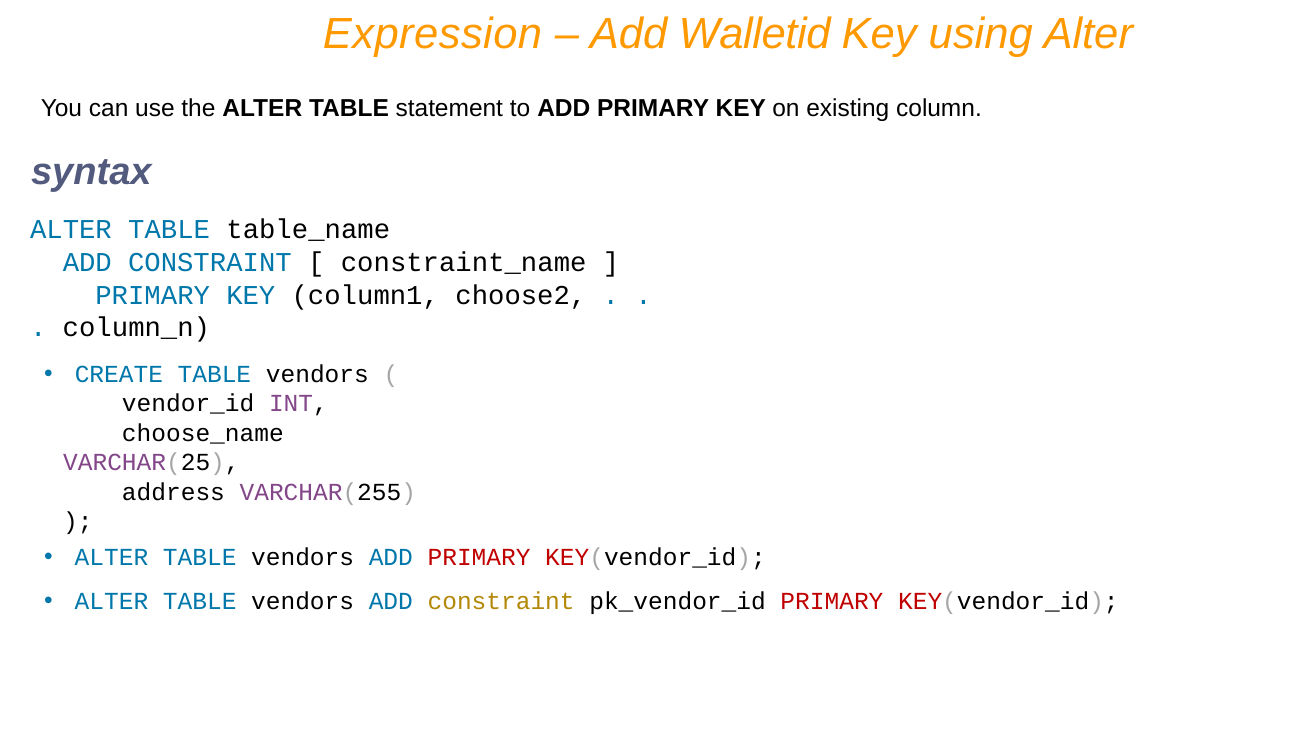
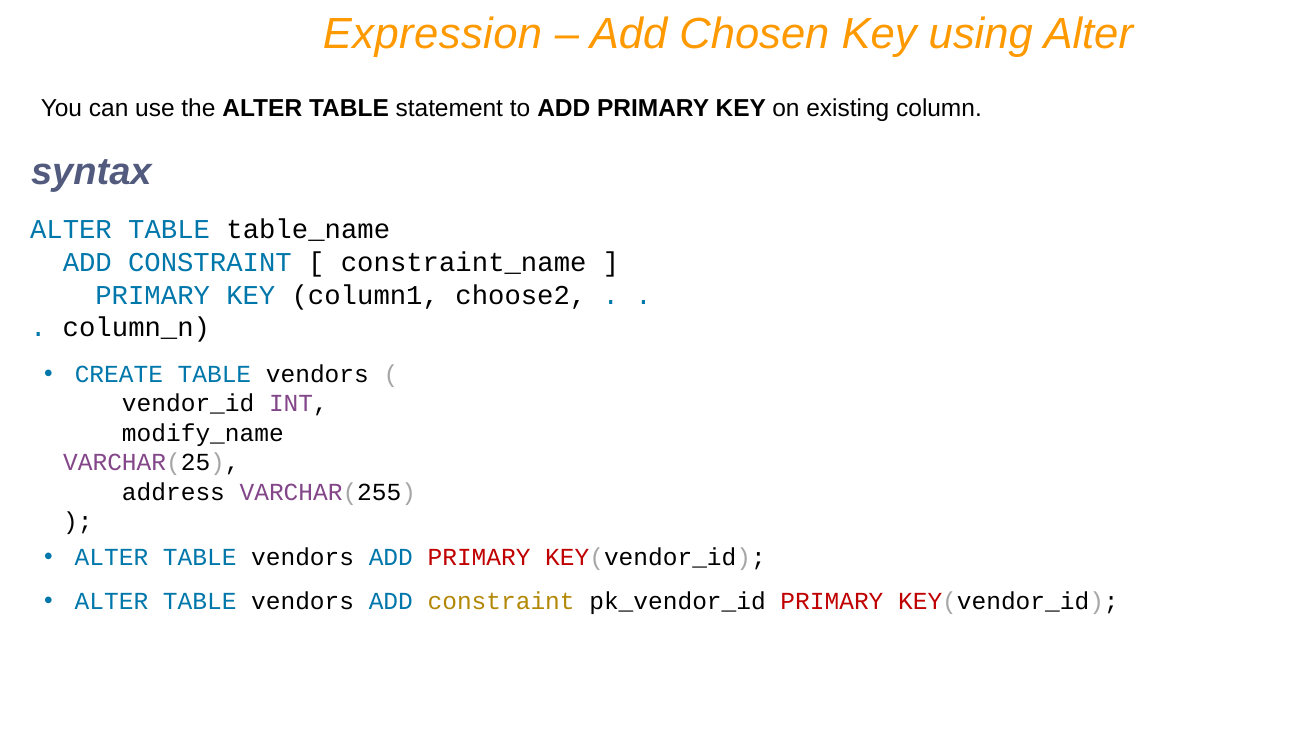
Walletid: Walletid -> Chosen
choose_name: choose_name -> modify_name
